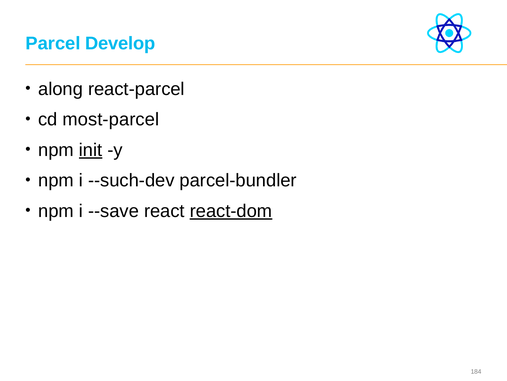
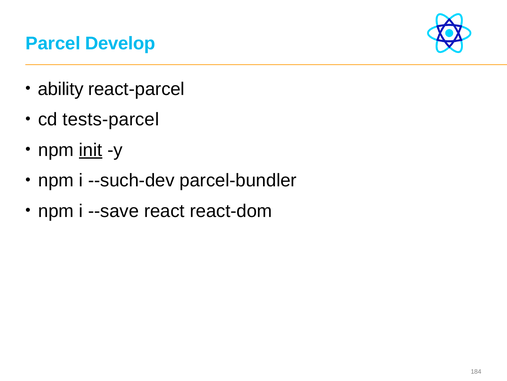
along: along -> ability
most-parcel: most-parcel -> tests-parcel
react-dom underline: present -> none
